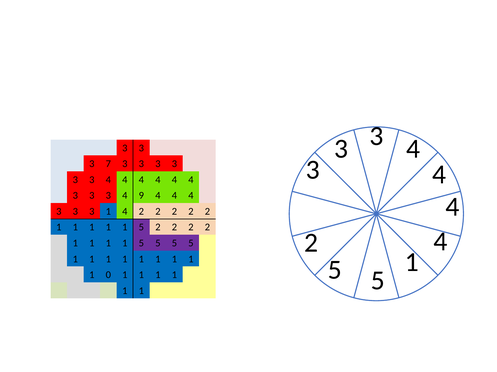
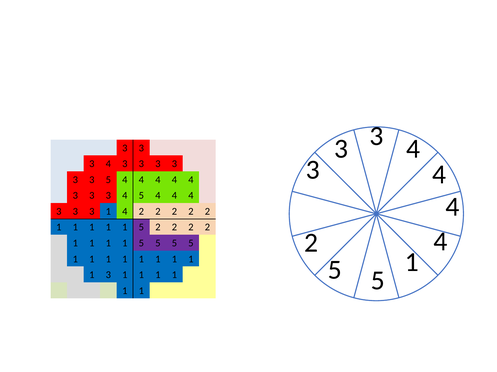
7 at (108, 164): 7 -> 4
4 at (108, 180): 4 -> 5
4 9: 9 -> 5
1 0: 0 -> 3
